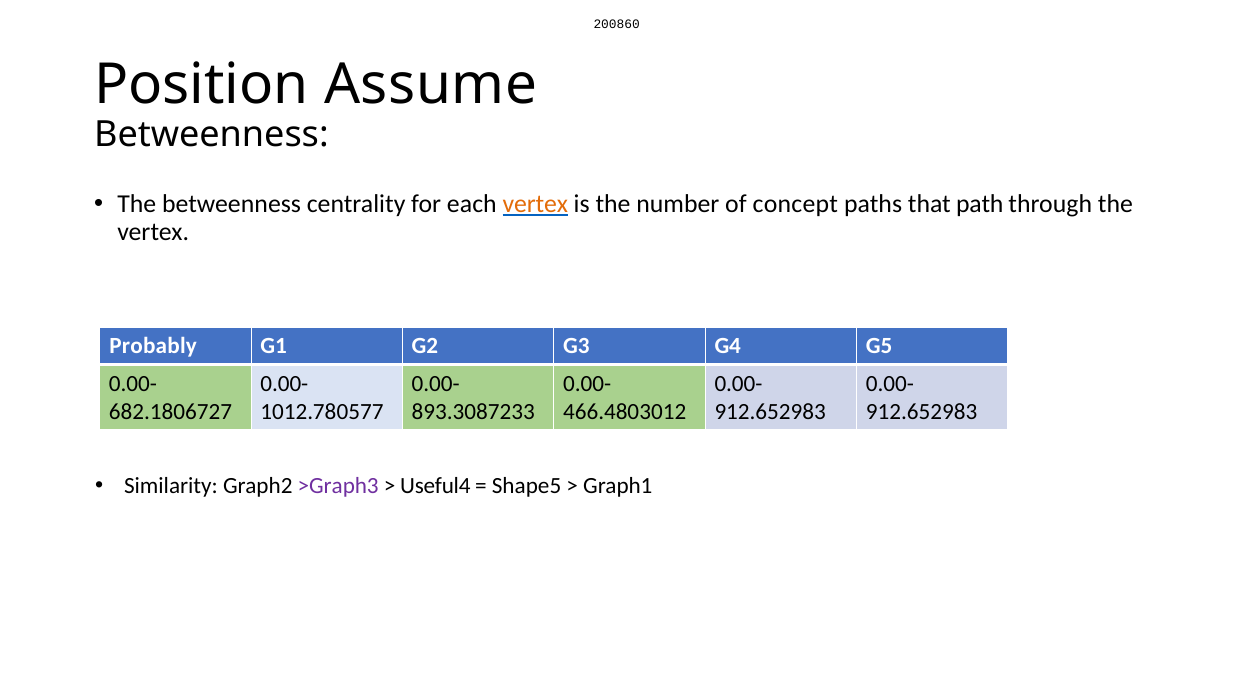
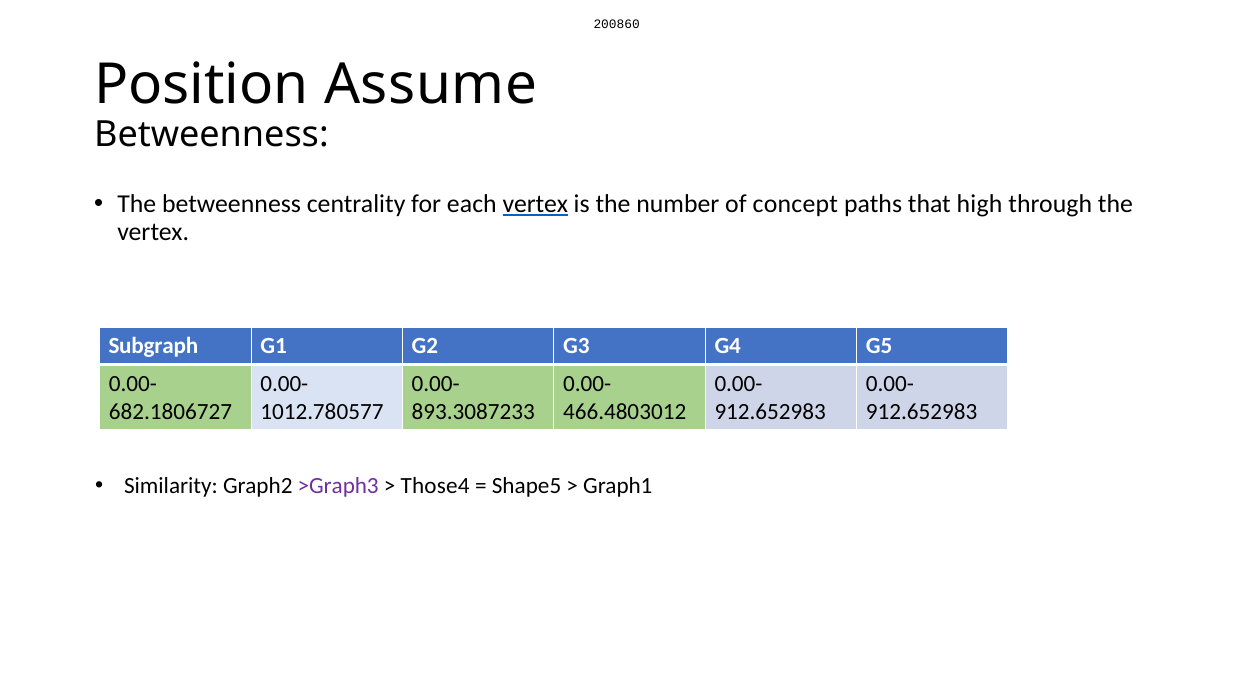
vertex at (535, 204) colour: orange -> black
path: path -> high
Probably: Probably -> Subgraph
Useful4: Useful4 -> Those4
